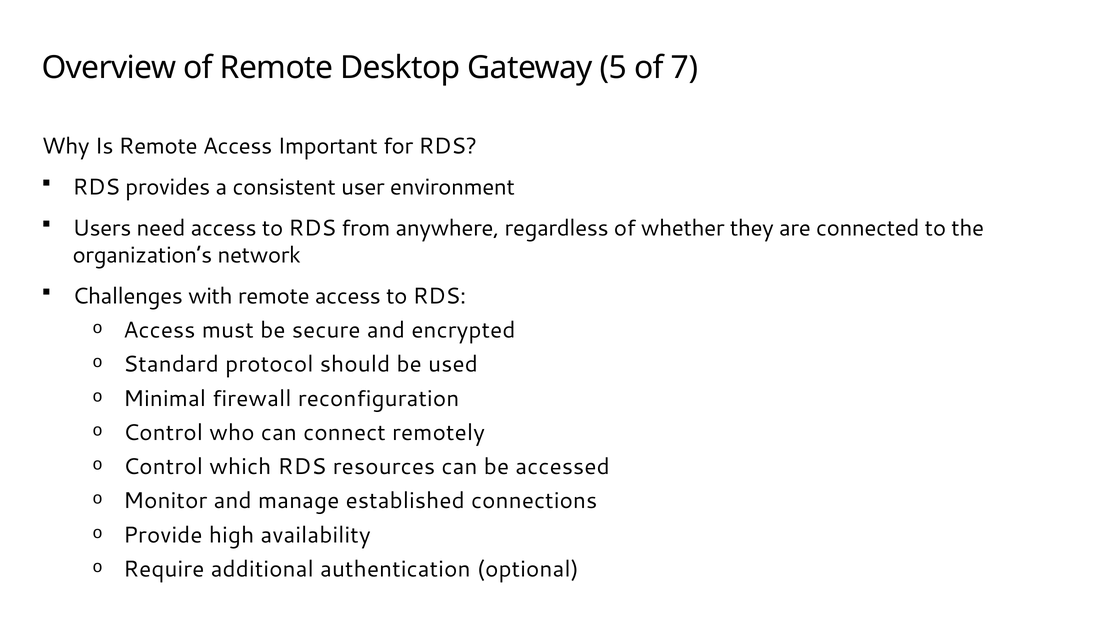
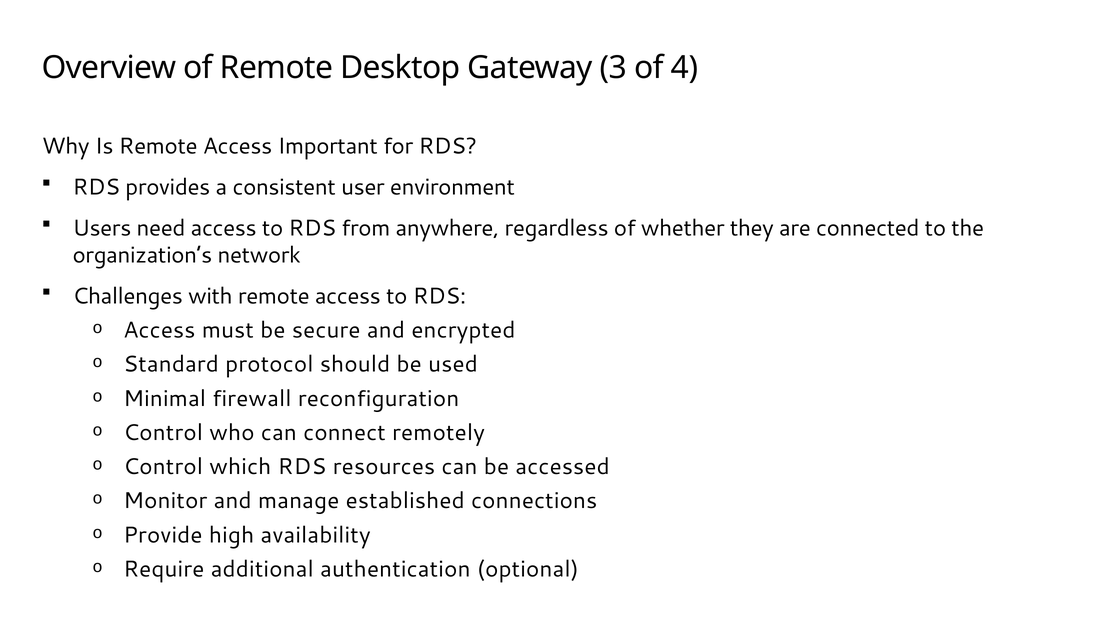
5: 5 -> 3
7: 7 -> 4
